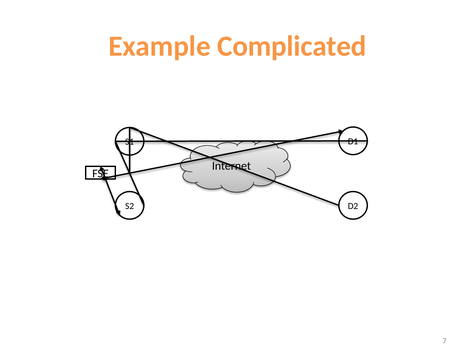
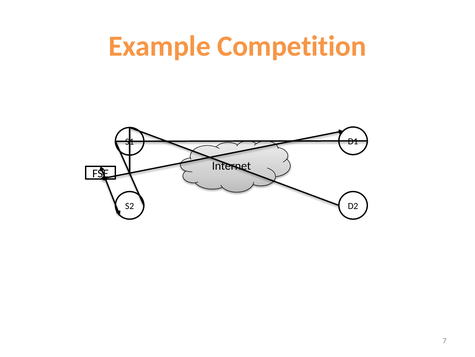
Complicated: Complicated -> Competition
